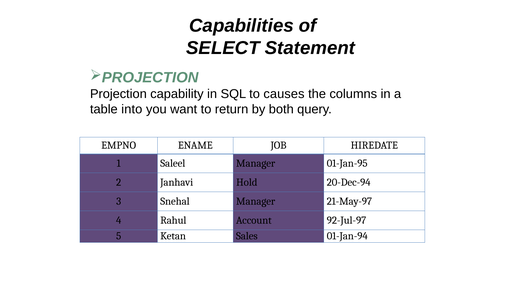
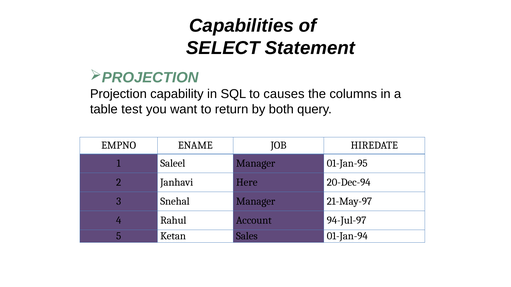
into: into -> test
Hold: Hold -> Here
92-Jul-97: 92-Jul-97 -> 94-Jul-97
